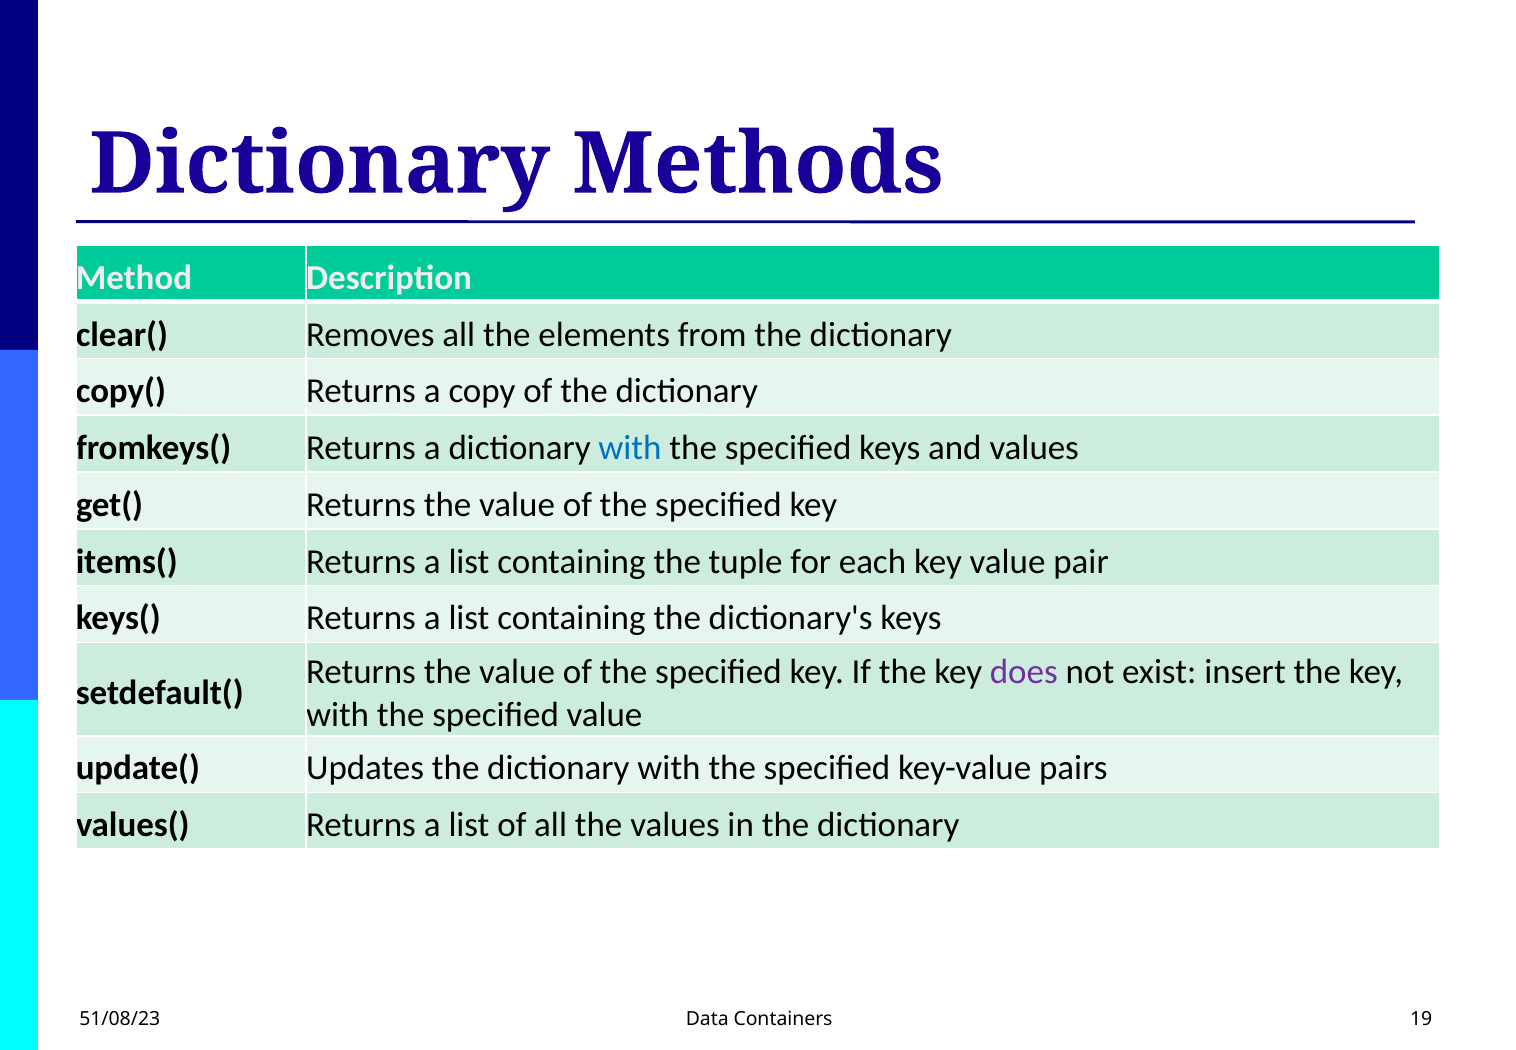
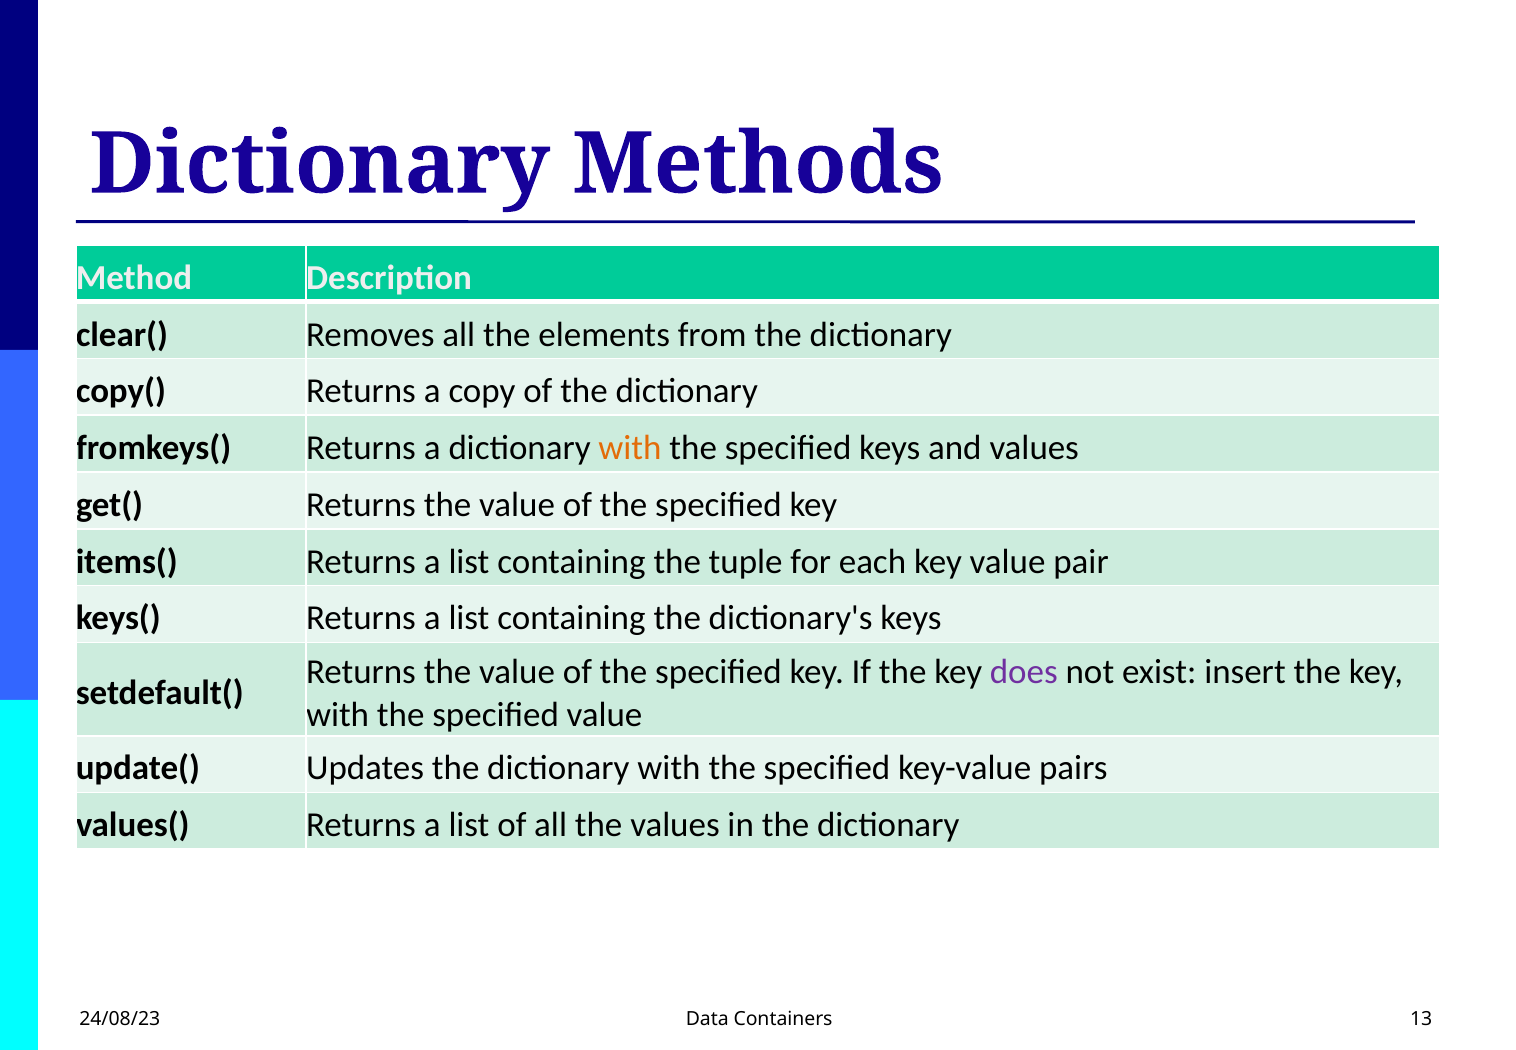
with at (630, 448) colour: blue -> orange
51/08/23: 51/08/23 -> 24/08/23
19: 19 -> 13
